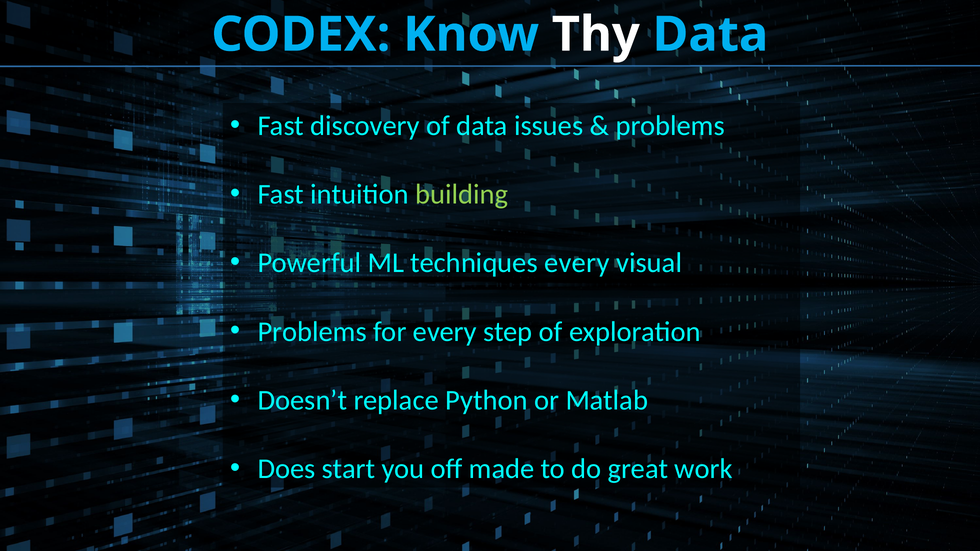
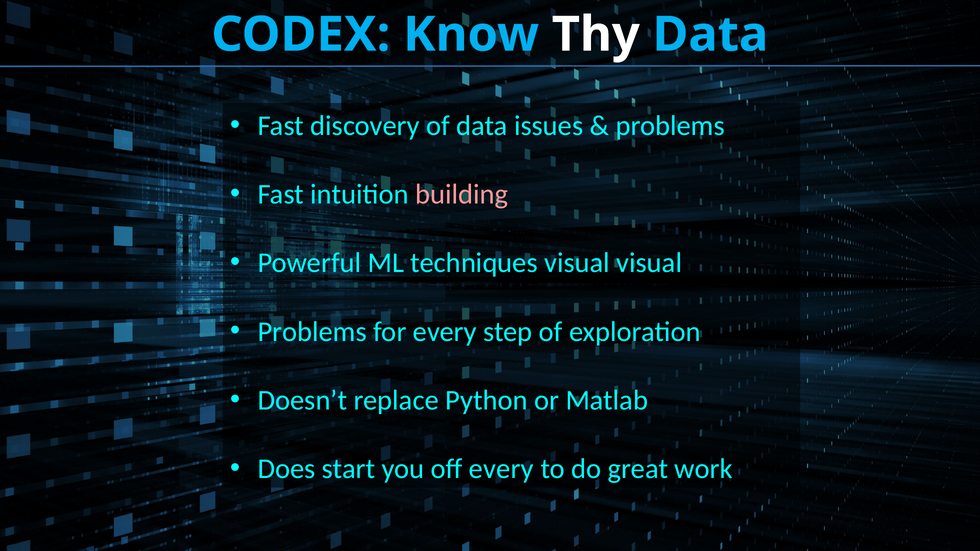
building colour: light green -> pink
techniques every: every -> visual
off made: made -> every
